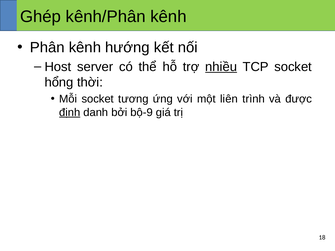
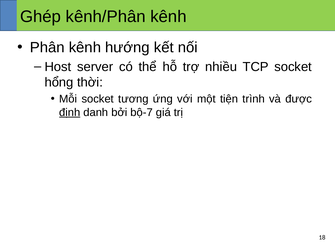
nhiều underline: present -> none
liên: liên -> tiện
bộ-9: bộ-9 -> bộ-7
